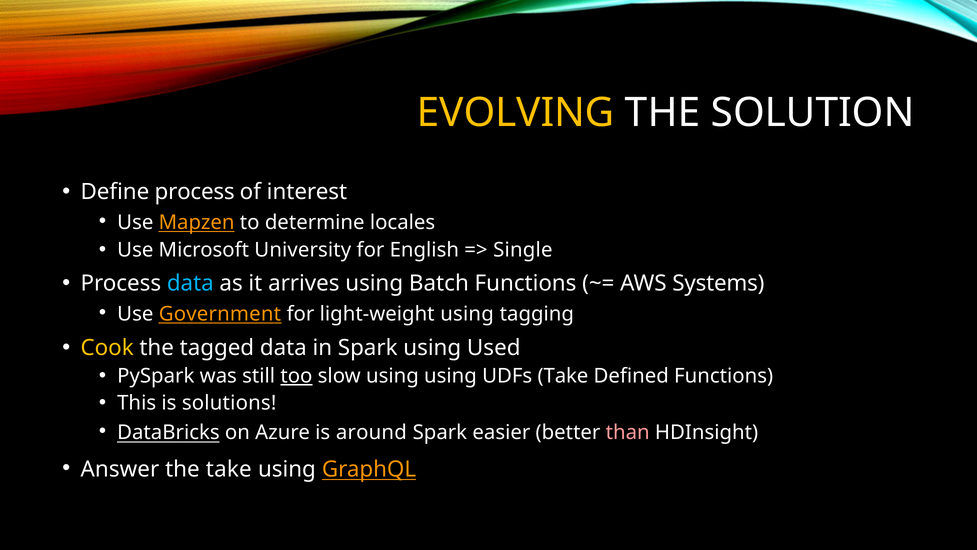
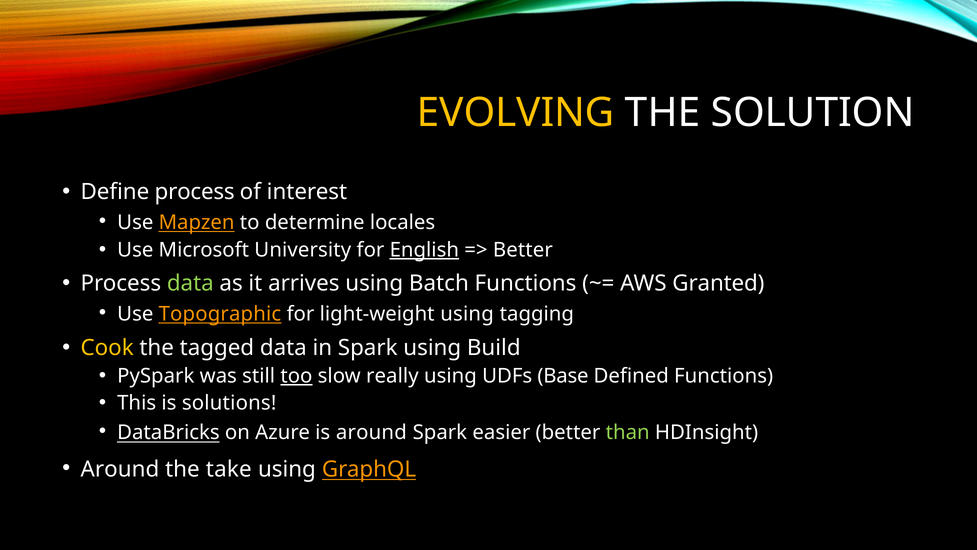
English underline: none -> present
Single at (523, 250): Single -> Better
data at (190, 283) colour: light blue -> light green
Systems: Systems -> Granted
Government: Government -> Topographic
Used: Used -> Build
slow using: using -> really
UDFs Take: Take -> Base
than colour: pink -> light green
Answer at (120, 469): Answer -> Around
